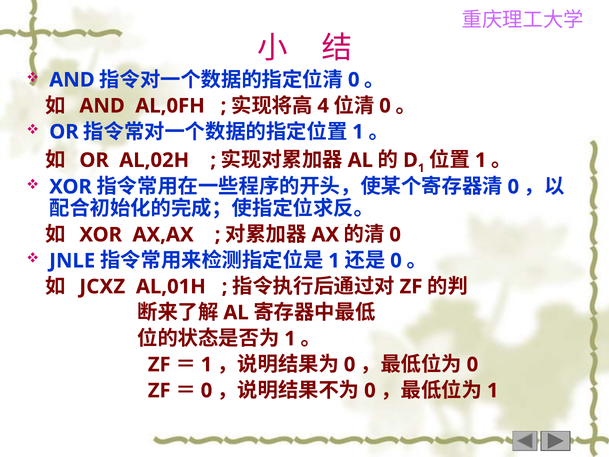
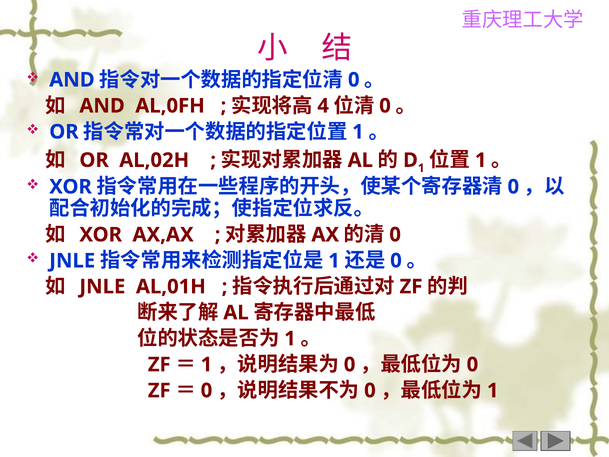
JCXZ at (102, 287): JCXZ -> JNLE
